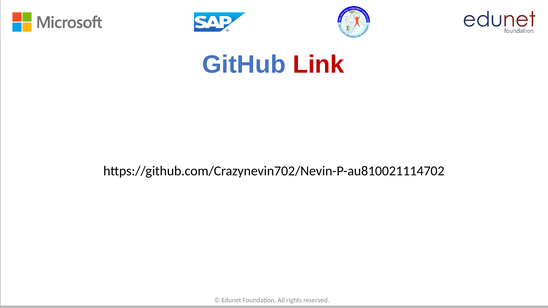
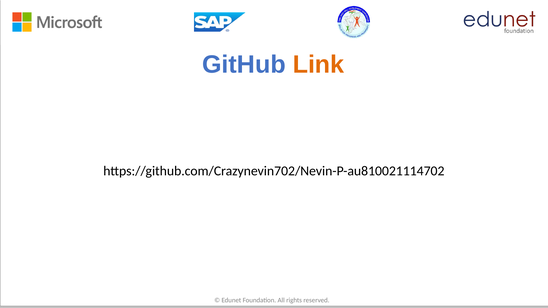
Link colour: red -> orange
